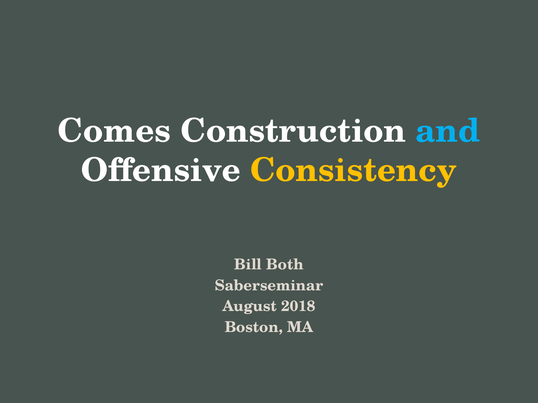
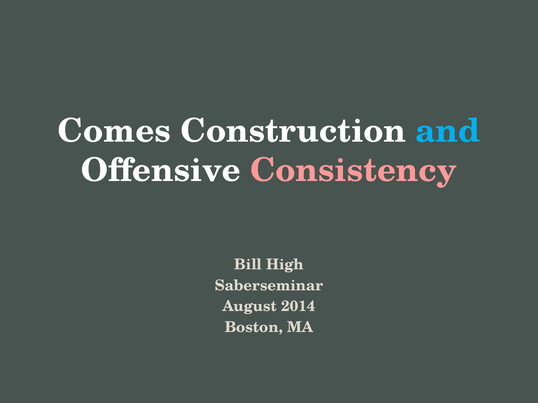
Consistency colour: yellow -> pink
Both: Both -> High
2018: 2018 -> 2014
